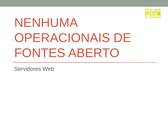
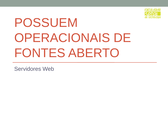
NENHUMA: NENHUMA -> POSSUEM
